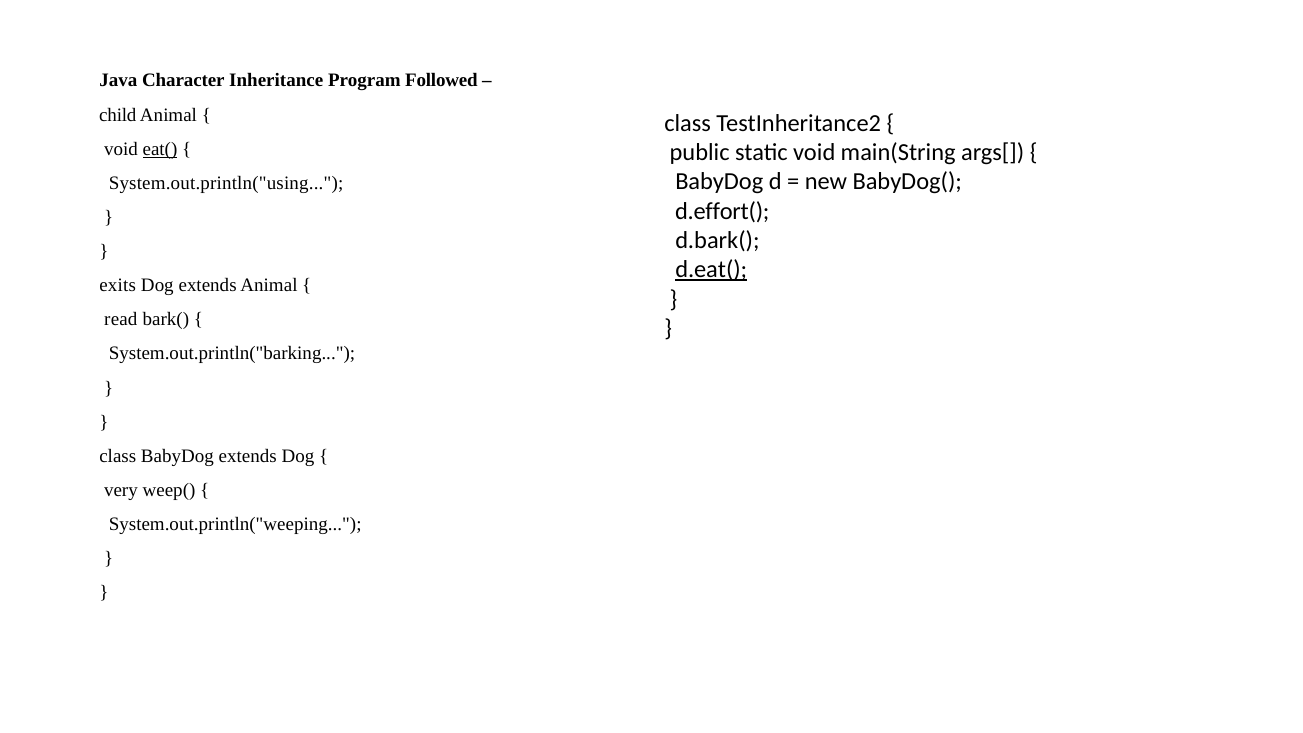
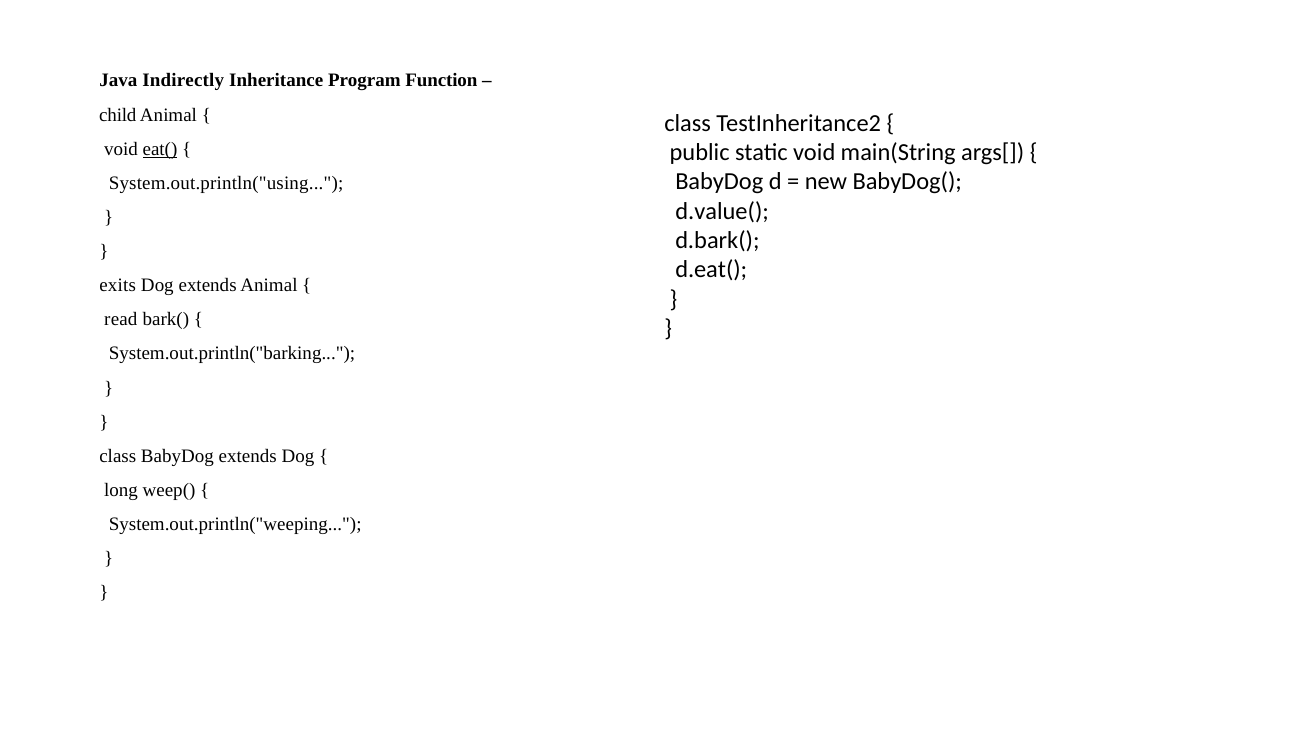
Character: Character -> Indirectly
Followed: Followed -> Function
d.effort(: d.effort( -> d.value(
d.eat( underline: present -> none
very: very -> long
